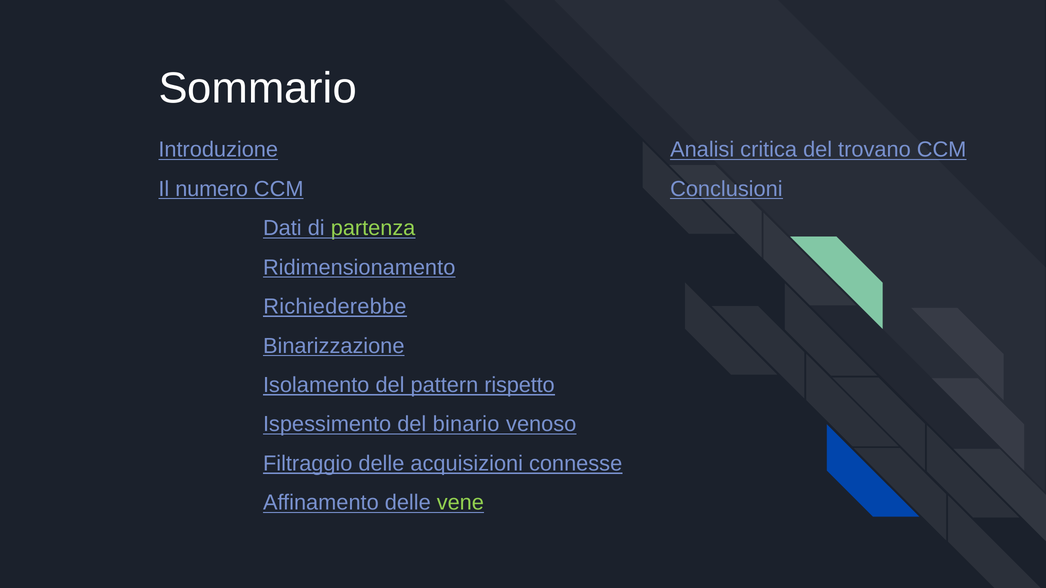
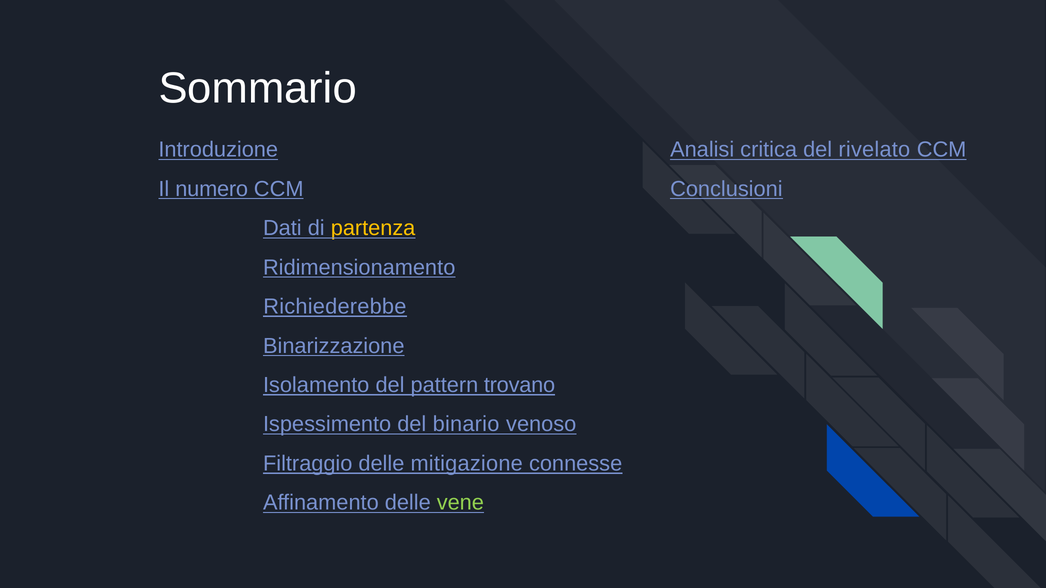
trovano: trovano -> rivelato
partenza colour: light green -> yellow
rispetto: rispetto -> trovano
acquisizioni: acquisizioni -> mitigazione
